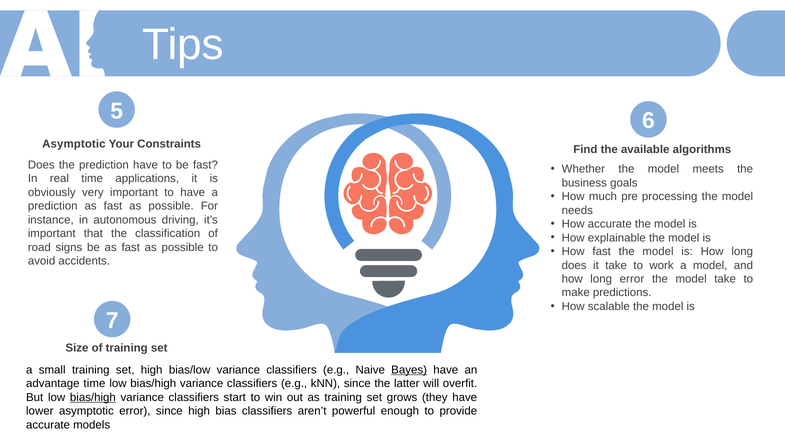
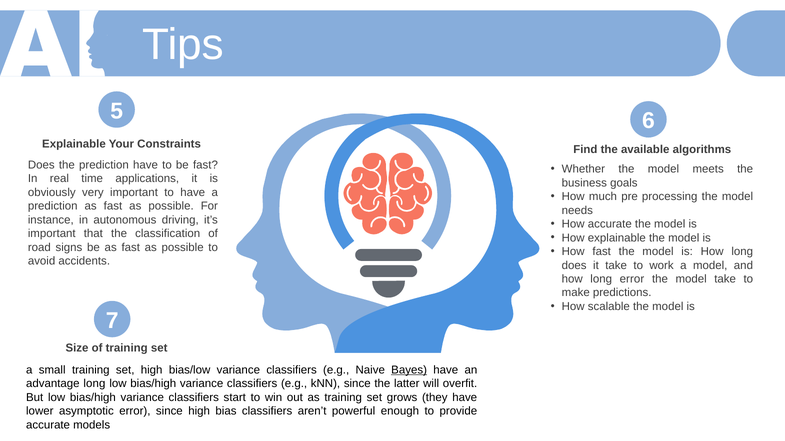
Asymptotic at (74, 144): Asymptotic -> Explainable
advantage time: time -> long
bias/high at (93, 398) underline: present -> none
